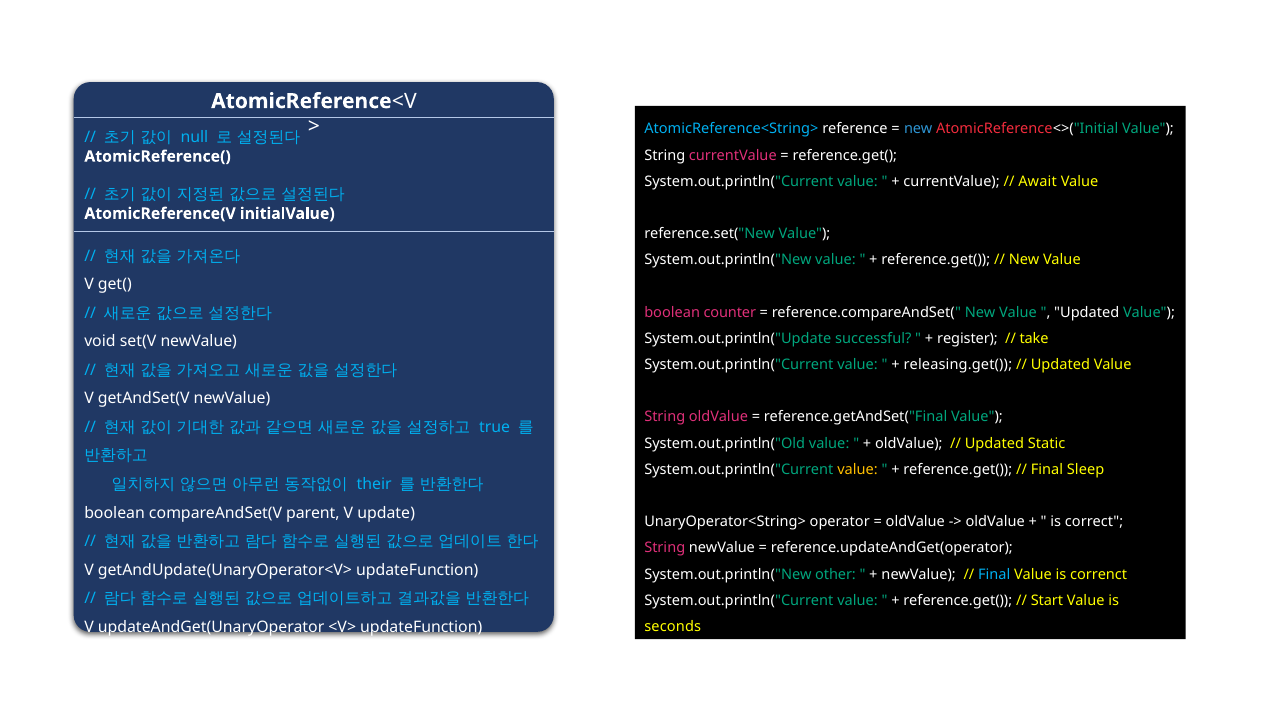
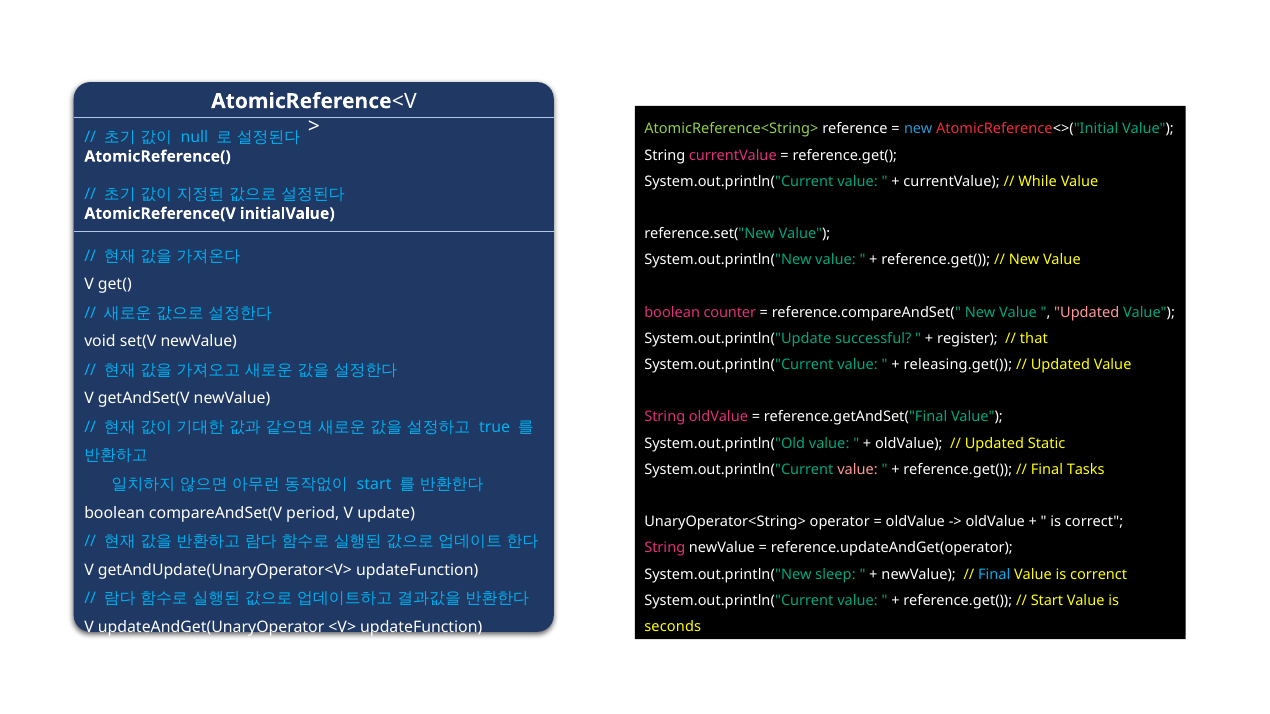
AtomicReference<String> colour: light blue -> light green
Await: Await -> While
Updated at (1087, 313) colour: white -> pink
take: take -> that
value at (858, 470) colour: yellow -> pink
Sleep: Sleep -> Tasks
their at (374, 485): their -> start
parent: parent -> period
other: other -> sleep
